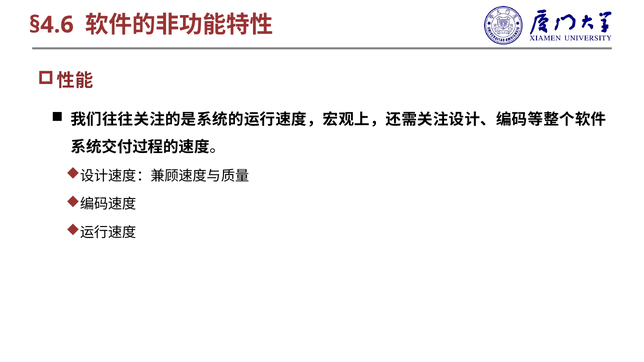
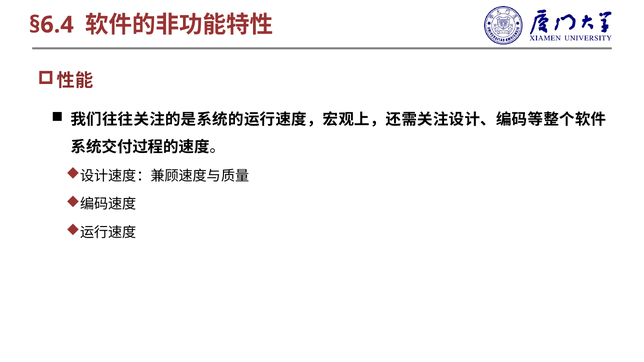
§4.6: §4.6 -> §6.4
